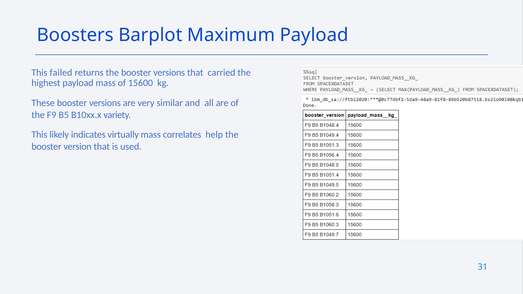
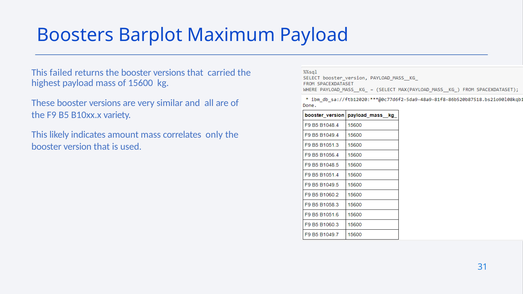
virtually: virtually -> amount
help: help -> only
